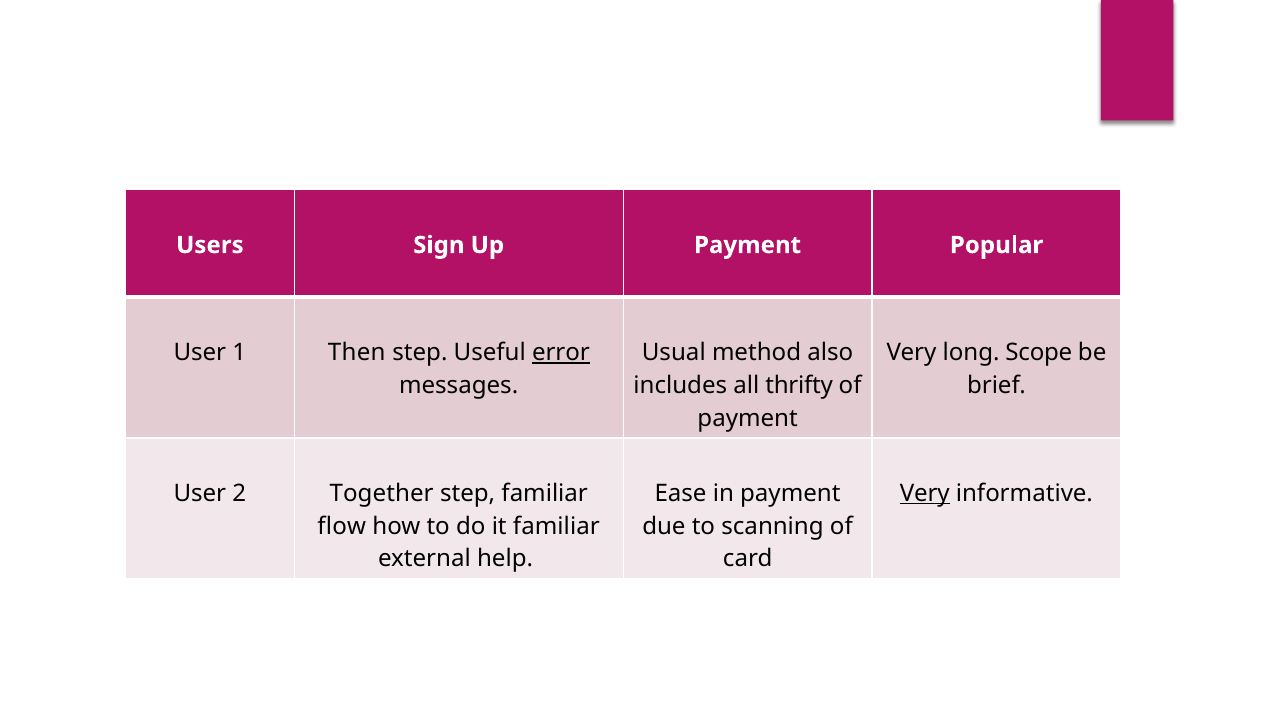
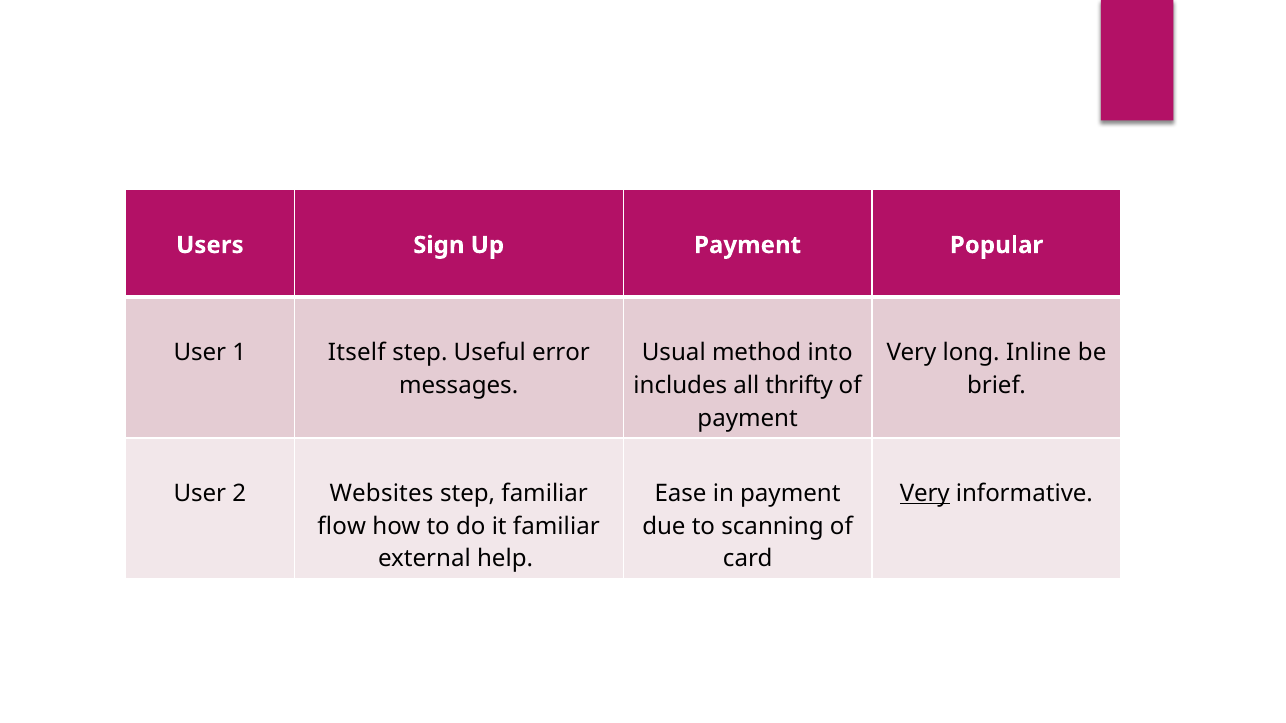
Then: Then -> Itself
error underline: present -> none
also: also -> into
Scope: Scope -> Inline
Together: Together -> Websites
